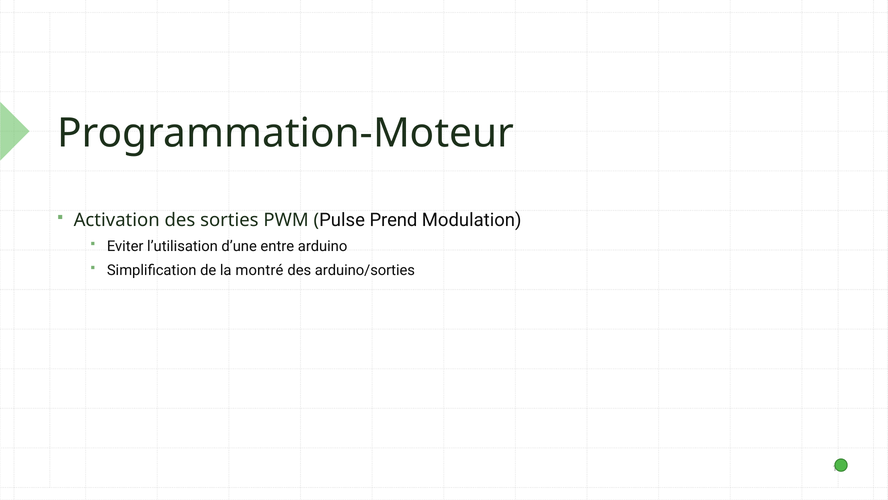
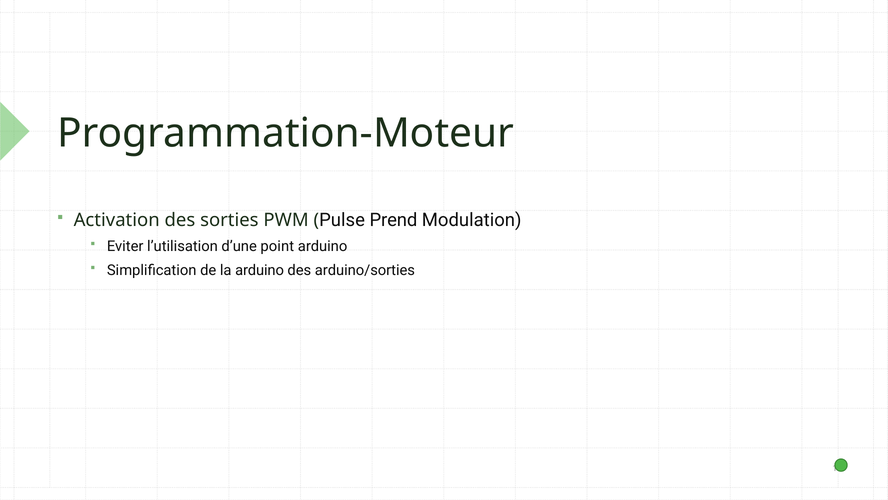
entre: entre -> point
la montré: montré -> arduino
